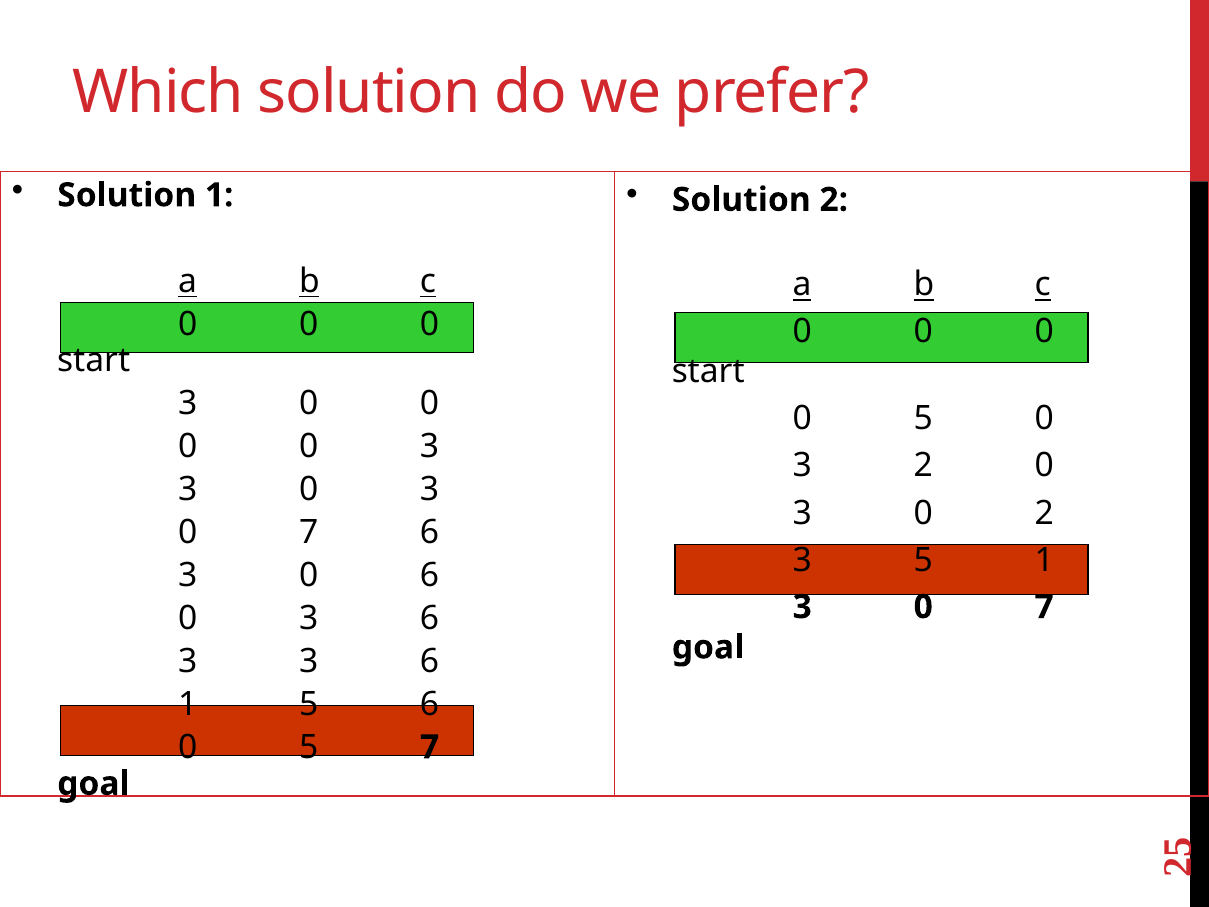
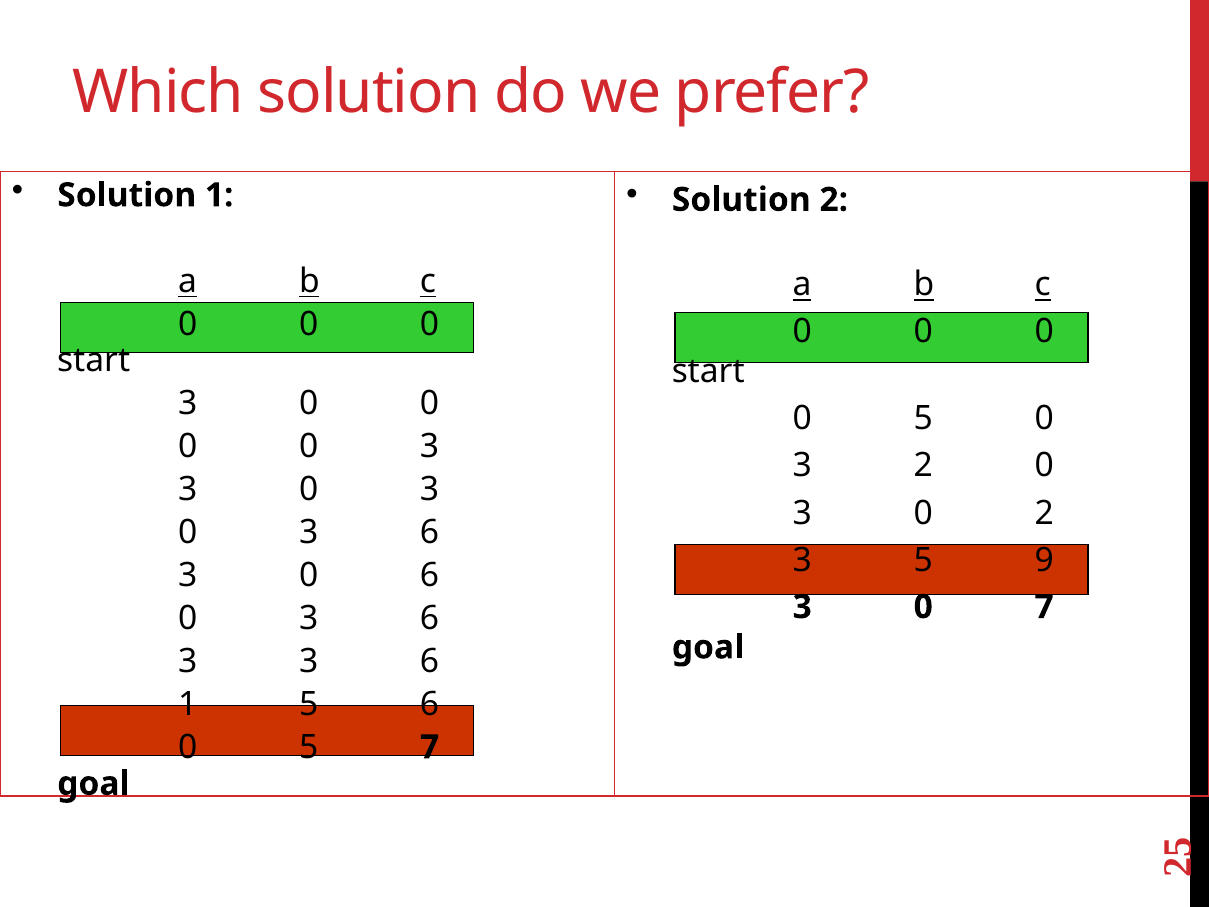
7 at (309, 532): 7 -> 3
5 1: 1 -> 9
